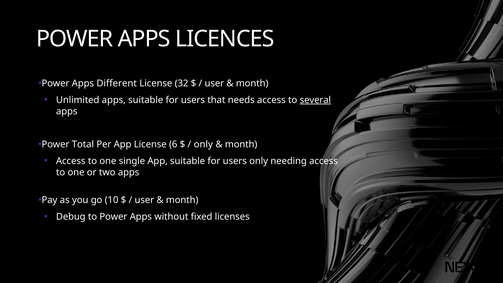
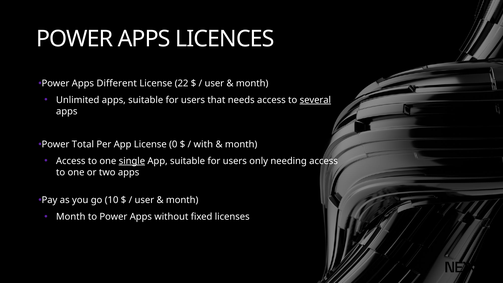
32: 32 -> 22
6: 6 -> 0
only at (203, 144): only -> with
single underline: none -> present
Debug at (71, 217): Debug -> Month
